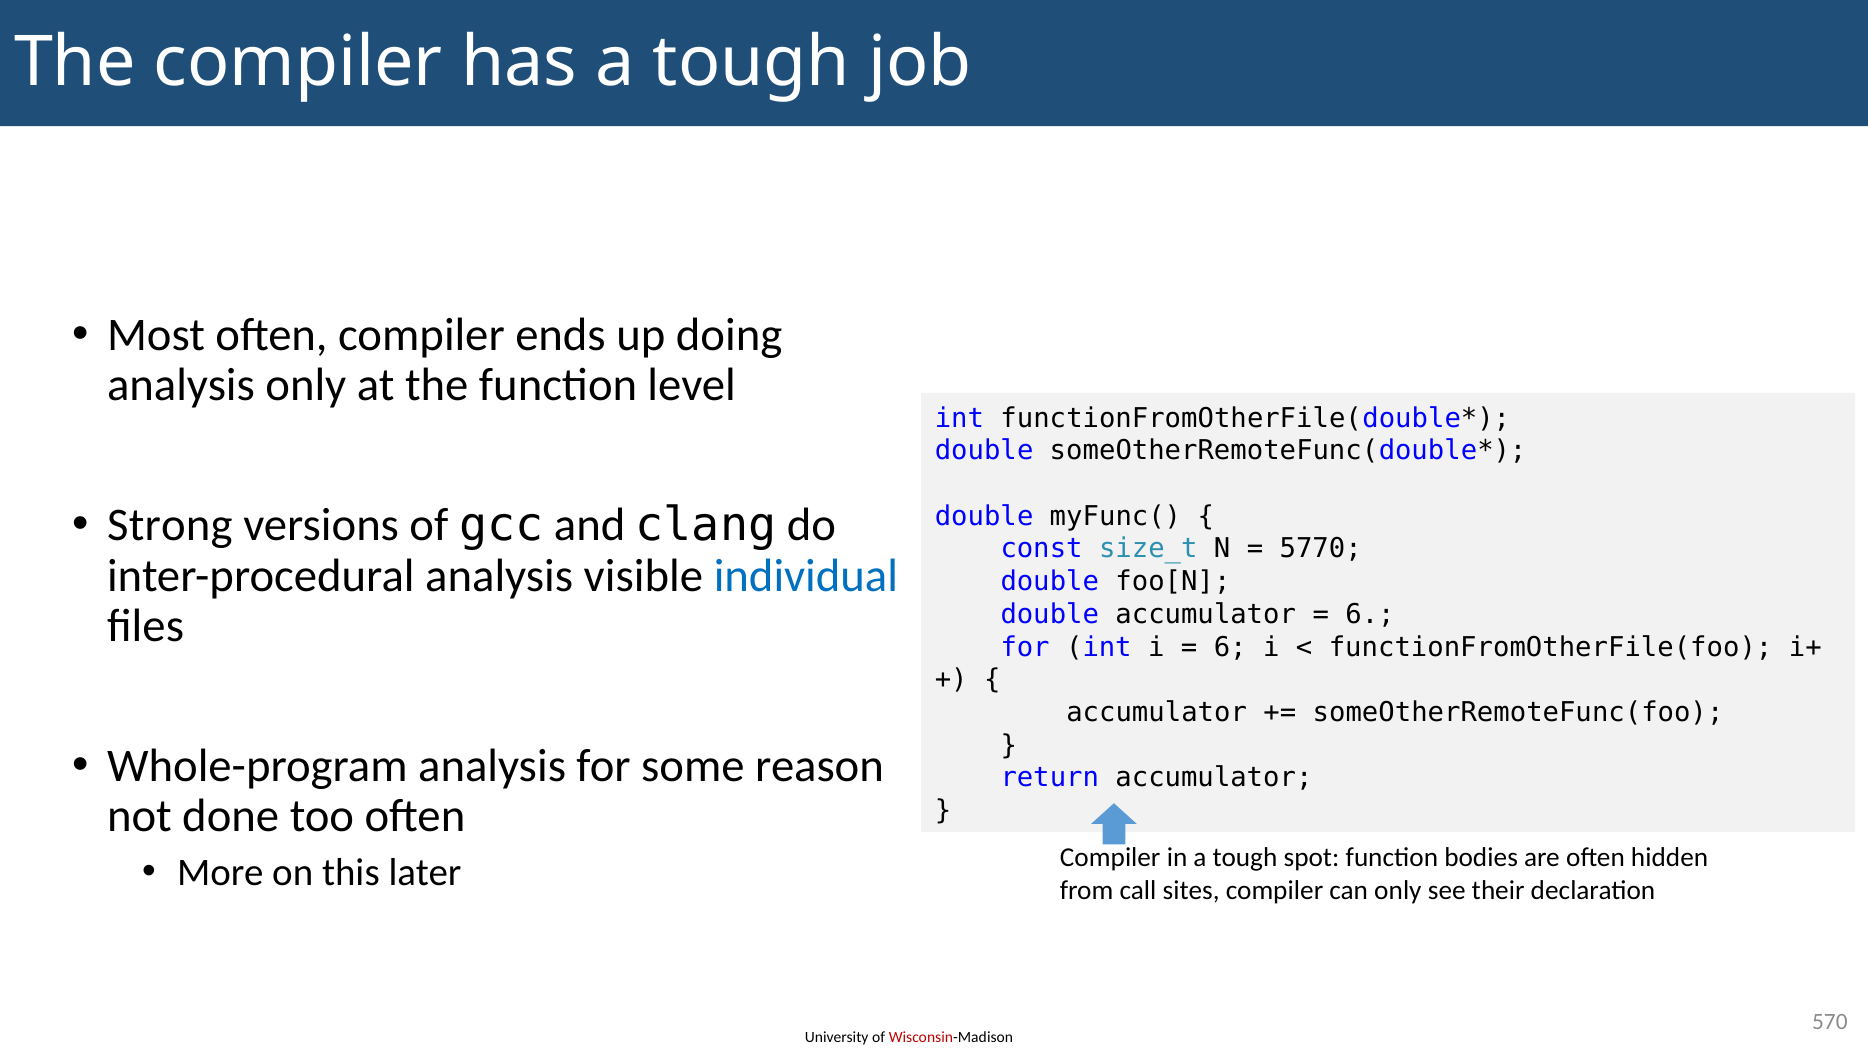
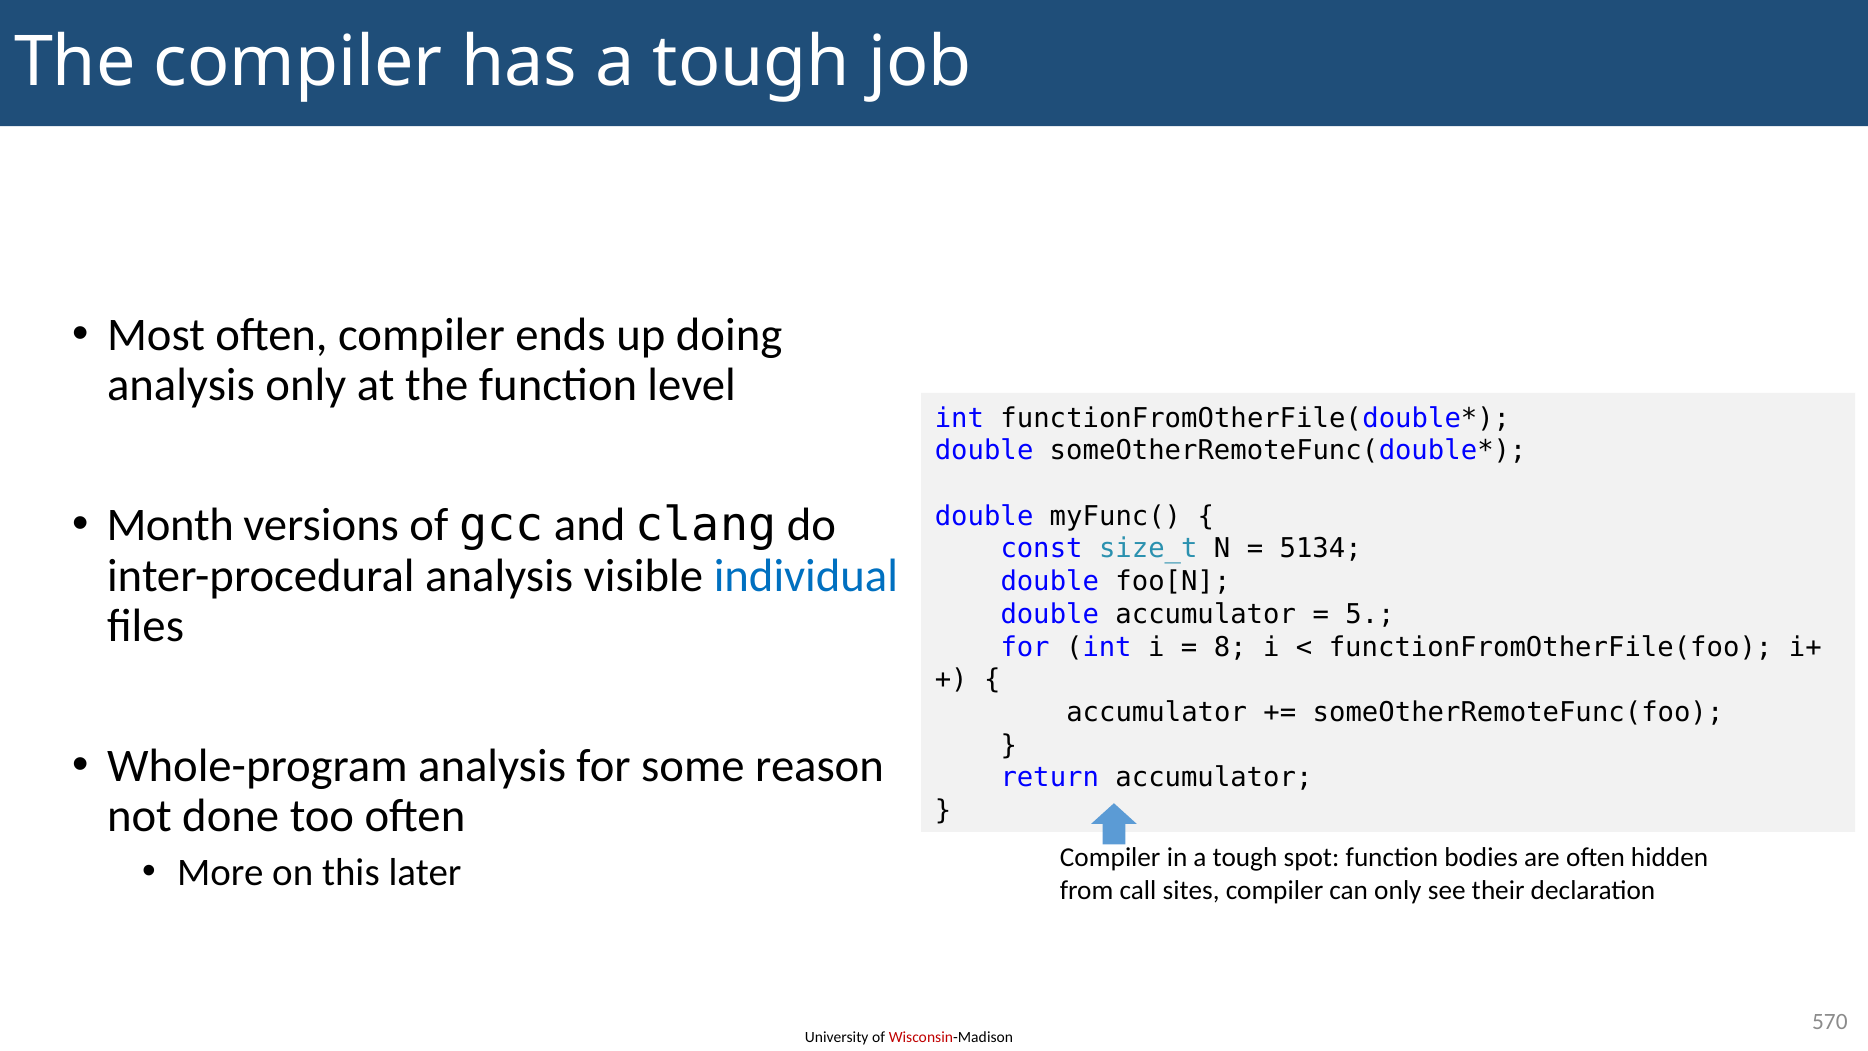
Strong: Strong -> Month
5770: 5770 -> 5134
6 at (1370, 614): 6 -> 5
6 at (1230, 647): 6 -> 8
